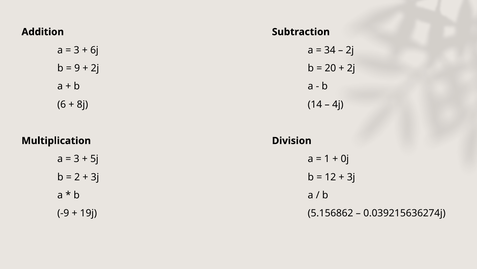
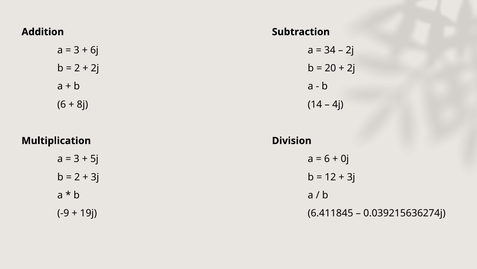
9 at (77, 68): 9 -> 2
1 at (327, 159): 1 -> 6
5.156862: 5.156862 -> 6.411845
